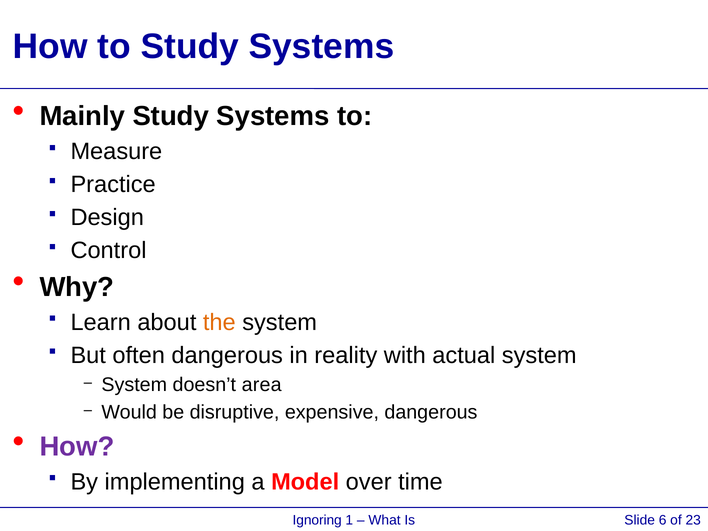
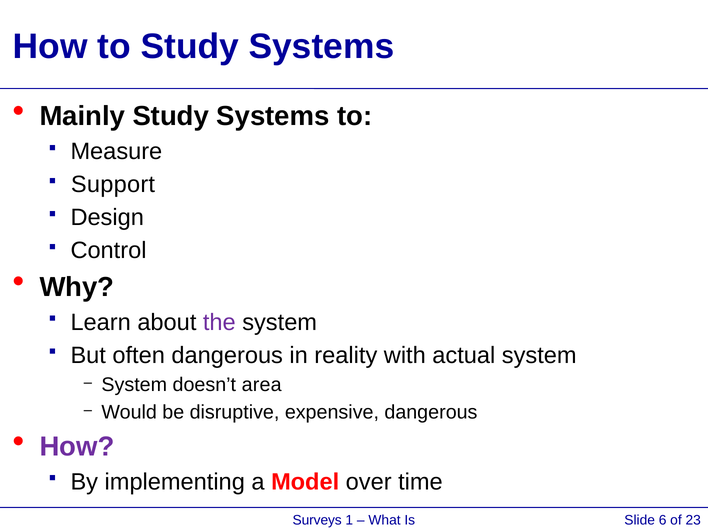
Practice: Practice -> Support
the colour: orange -> purple
Ignoring: Ignoring -> Surveys
